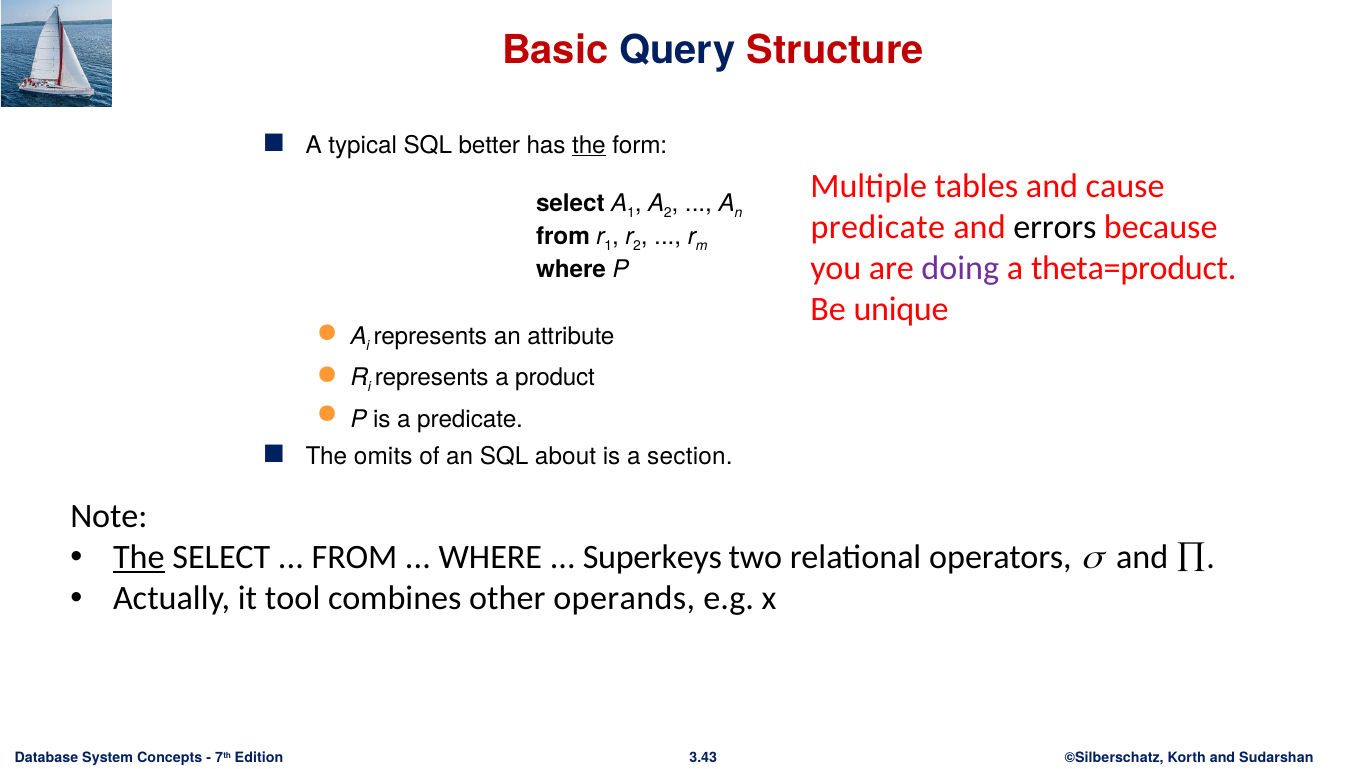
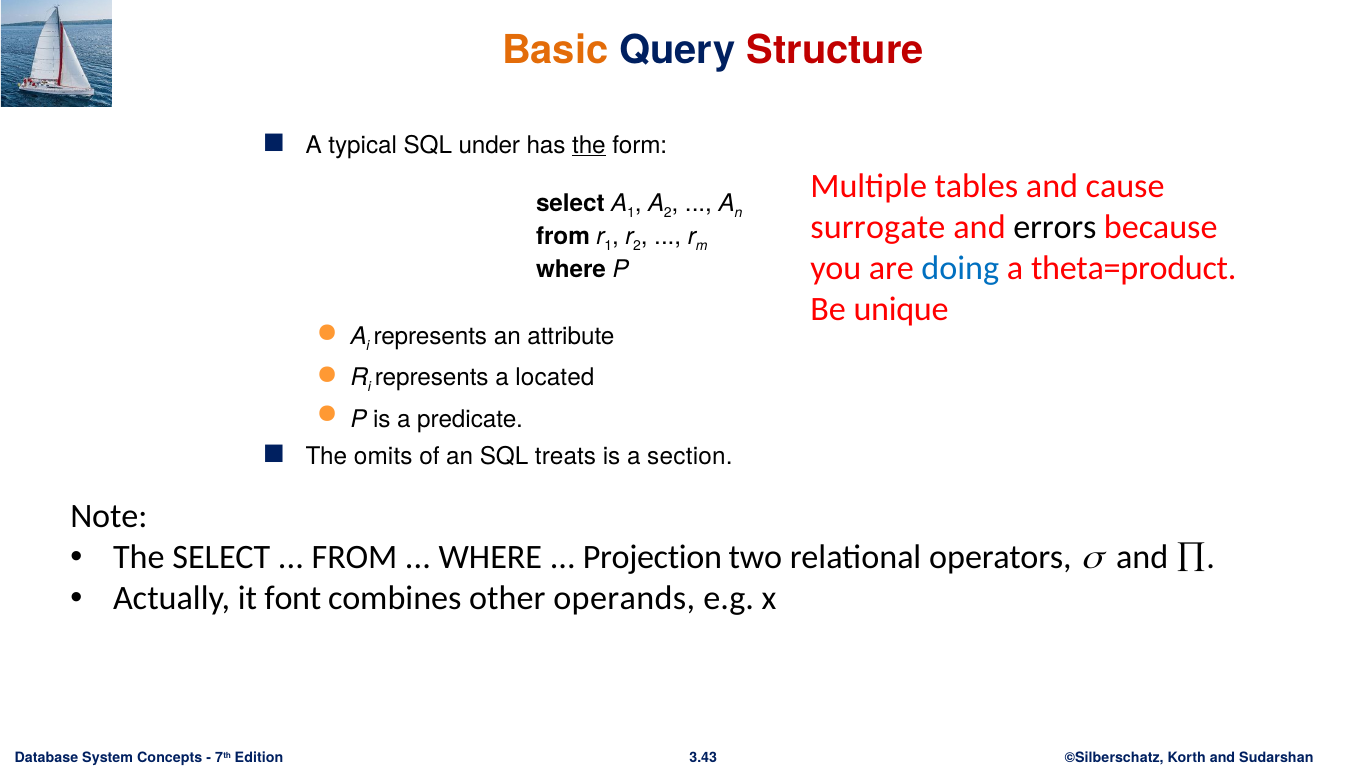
Basic colour: red -> orange
better: better -> under
predicate at (878, 227): predicate -> surrogate
doing colour: purple -> blue
product: product -> located
about: about -> treats
The at (139, 558) underline: present -> none
Superkeys: Superkeys -> Projection
tool: tool -> font
